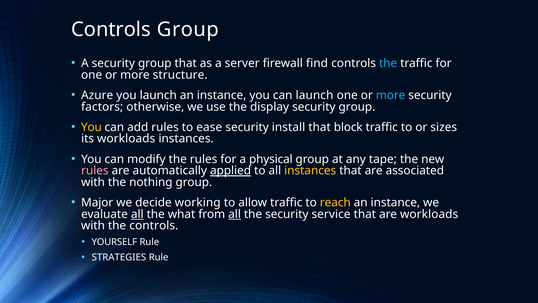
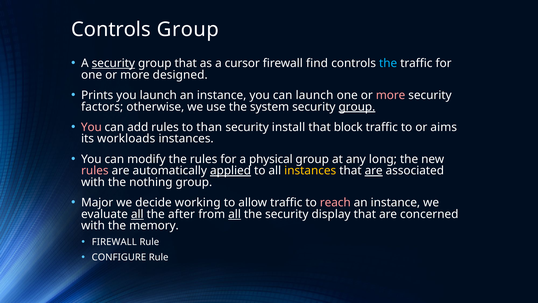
security at (113, 63) underline: none -> present
server: server -> cursor
structure: structure -> designed
Azure: Azure -> Prints
more at (391, 95) colour: light blue -> pink
display: display -> system
group at (357, 107) underline: none -> present
You at (91, 127) colour: yellow -> pink
ease: ease -> than
sizes: sizes -> aims
tape: tape -> long
are at (374, 171) underline: none -> present
reach colour: yellow -> pink
what: what -> after
service: service -> display
are workloads: workloads -> concerned
the controls: controls -> memory
YOURSELF at (114, 242): YOURSELF -> FIREWALL
STRATEGIES: STRATEGIES -> CONFIGURE
